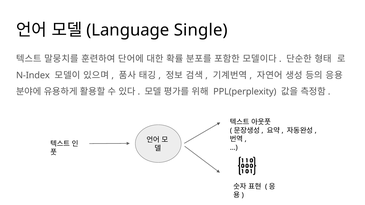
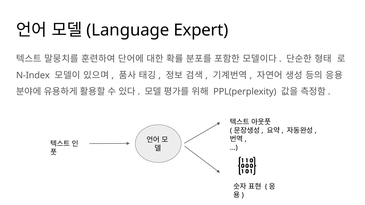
Single: Single -> Expert
